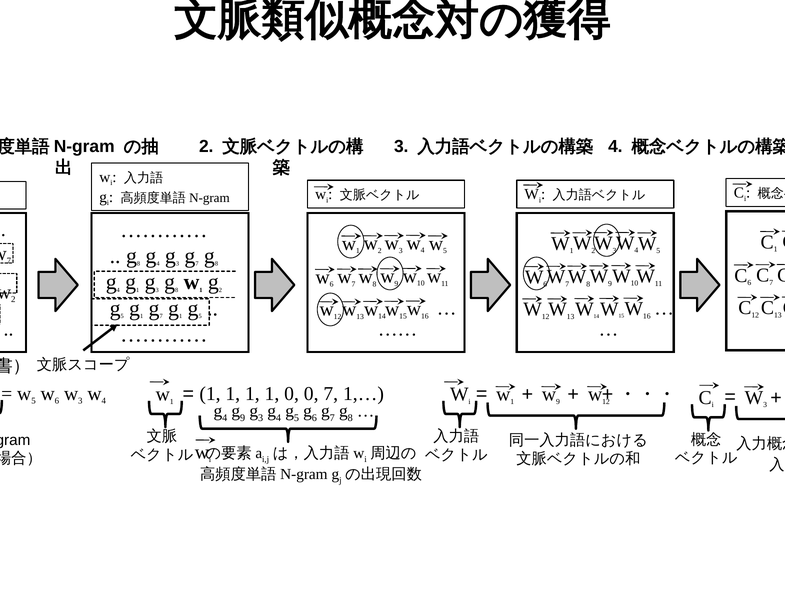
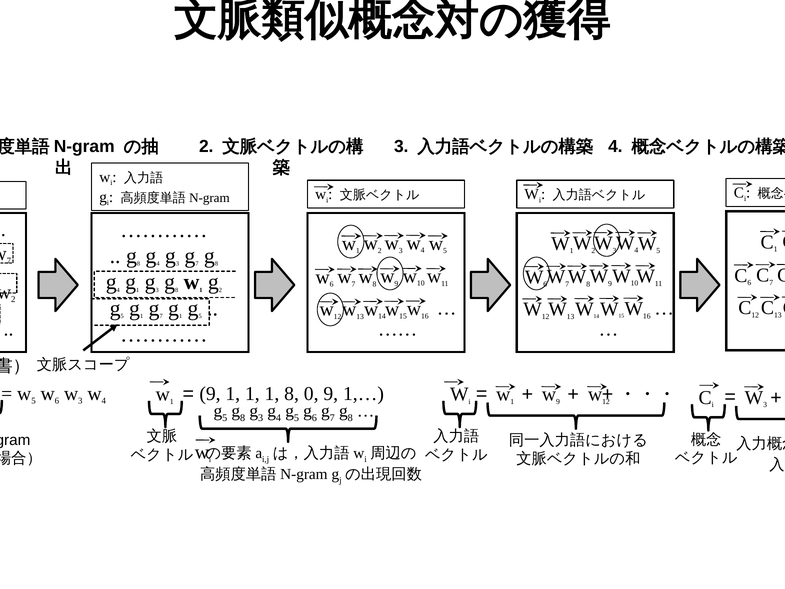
1 at (210, 393): 1 -> 9
1 0: 0 -> 8
0 7: 7 -> 9
4 at (225, 417): 4 -> 5
9 at (243, 417): 9 -> 8
